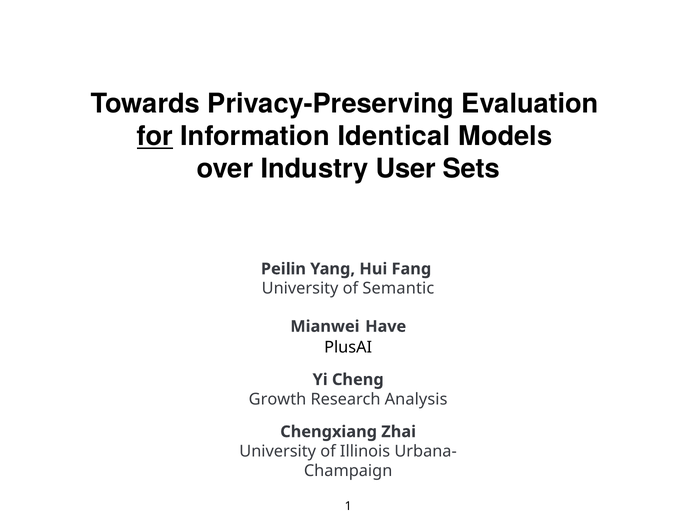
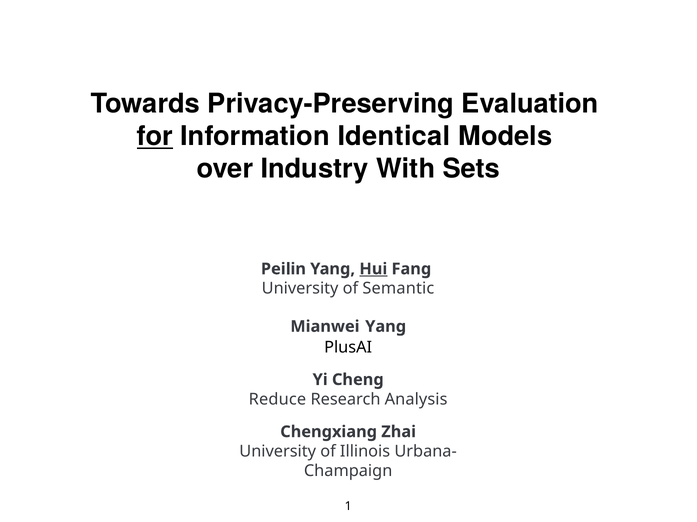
User: User -> With
Hui underline: none -> present
Mianwei Have: Have -> Yang
Growth: Growth -> Reduce
